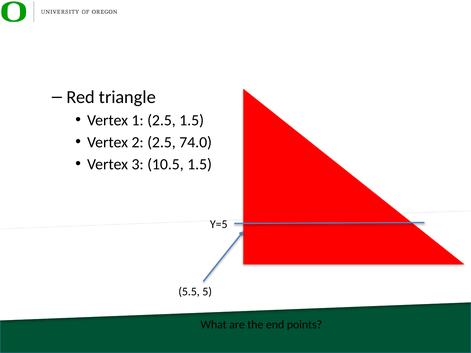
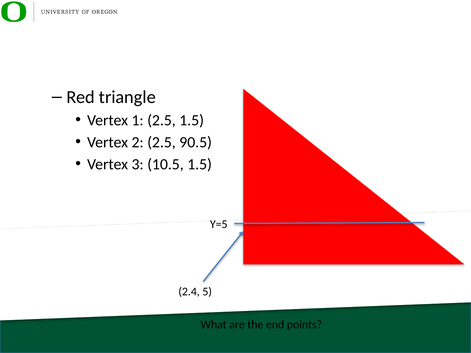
74.0: 74.0 -> 90.5
5.5: 5.5 -> 2.4
